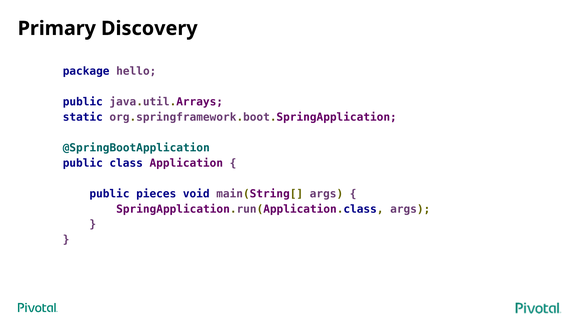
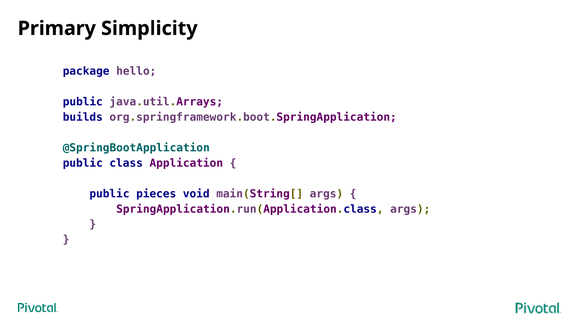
Discovery: Discovery -> Simplicity
static: static -> builds
